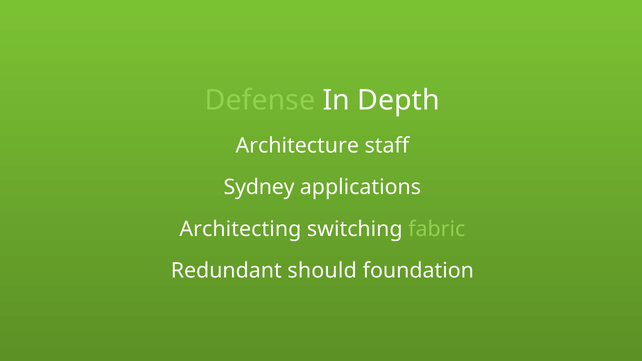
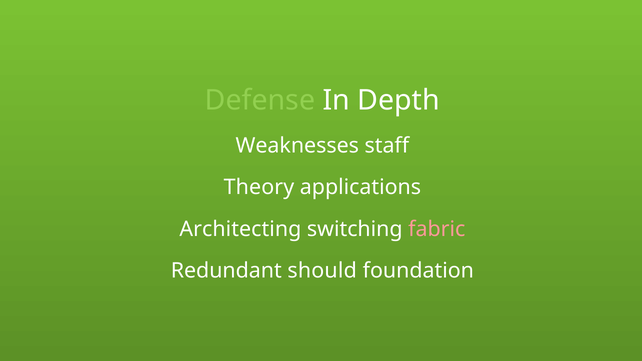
Architecture: Architecture -> Weaknesses
Sydney: Sydney -> Theory
fabric colour: light green -> pink
